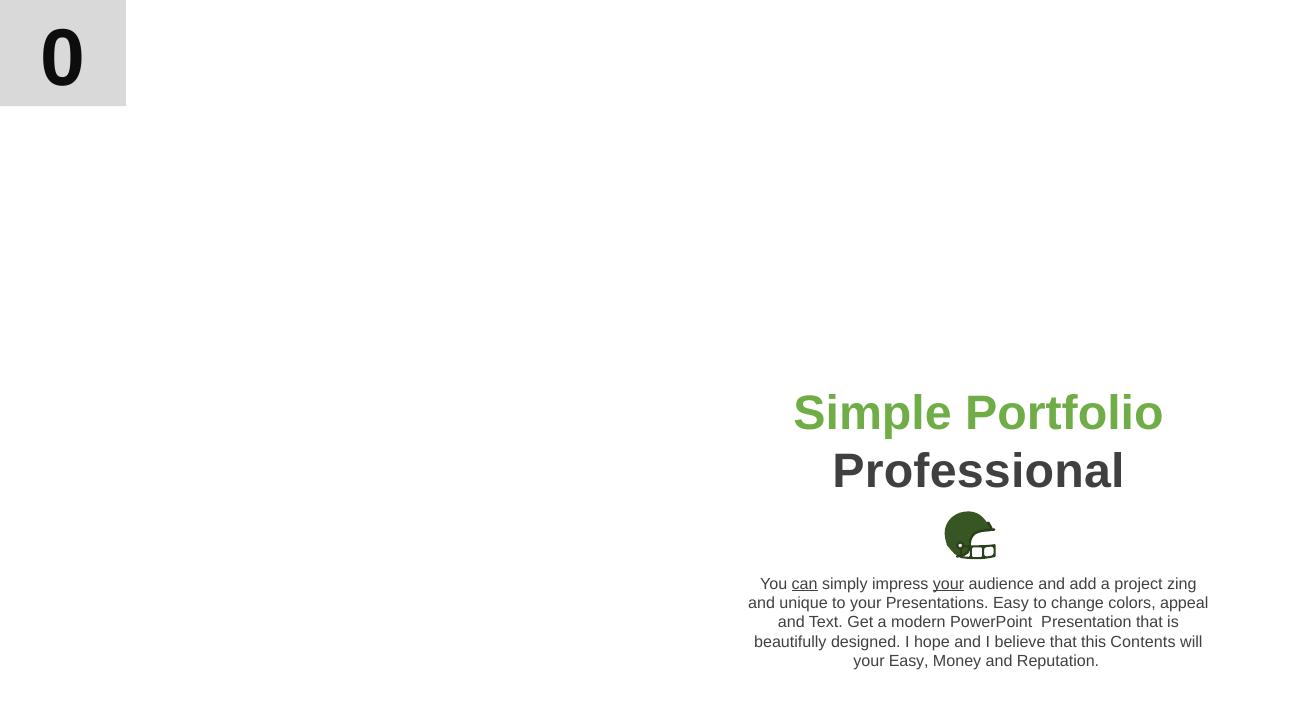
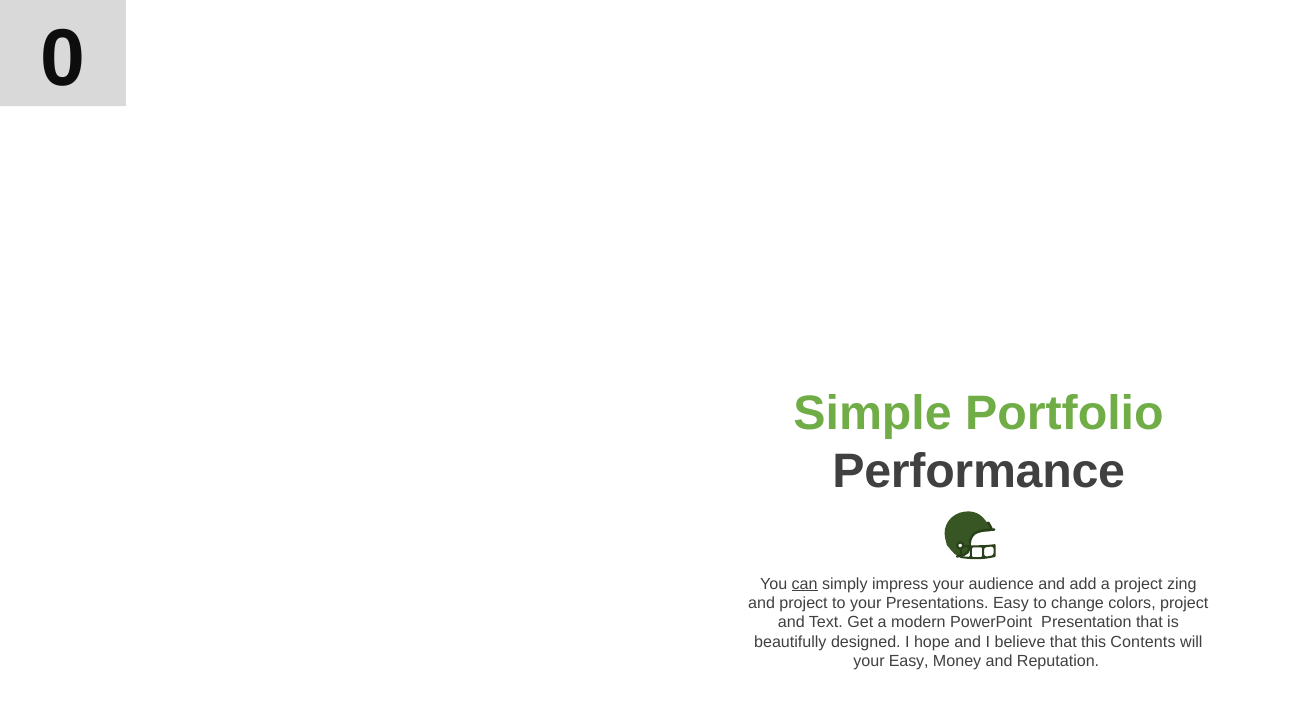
Professional: Professional -> Performance
your at (948, 584) underline: present -> none
and unique: unique -> project
colors appeal: appeal -> project
